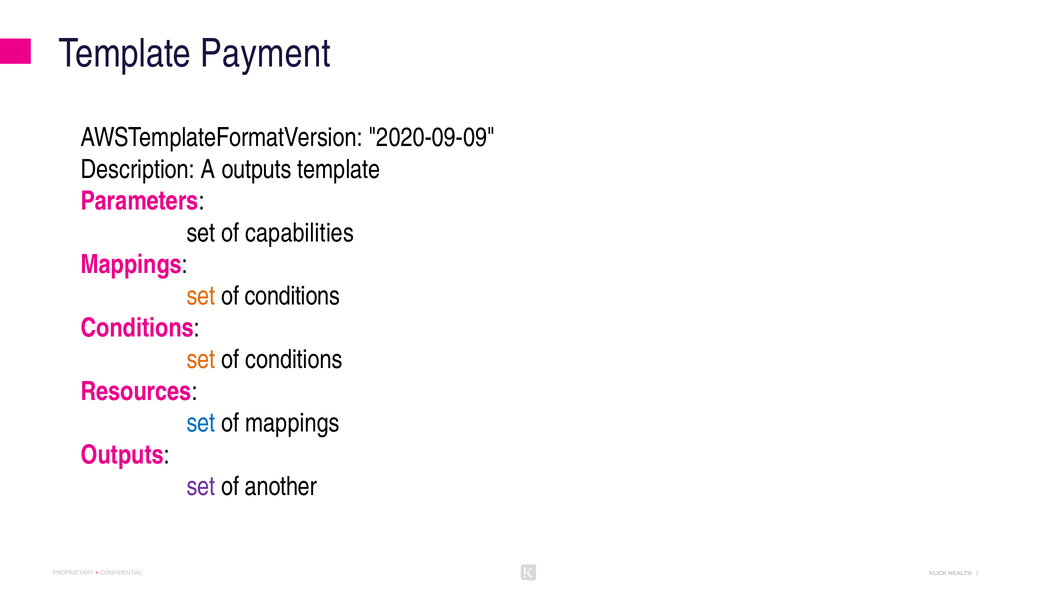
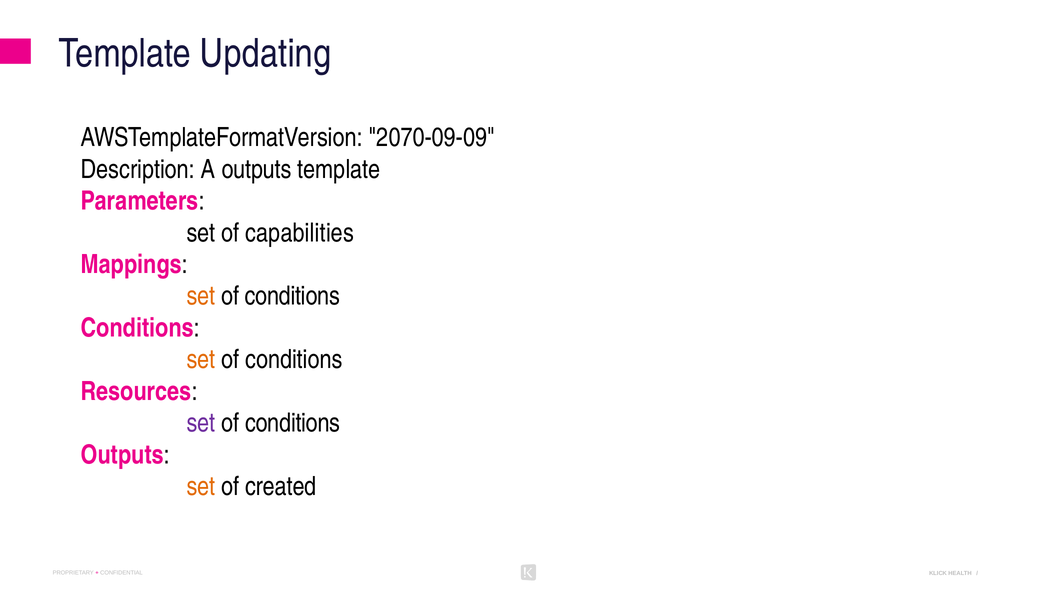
Payment: Payment -> Updating
2020-09-09: 2020-09-09 -> 2070-09-09
set at (201, 423) colour: blue -> purple
mappings at (293, 423): mappings -> conditions
set at (201, 486) colour: purple -> orange
another: another -> created
